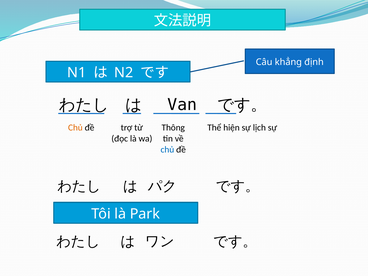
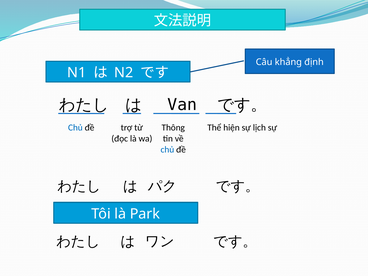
Chủ at (75, 128) colour: orange -> blue
